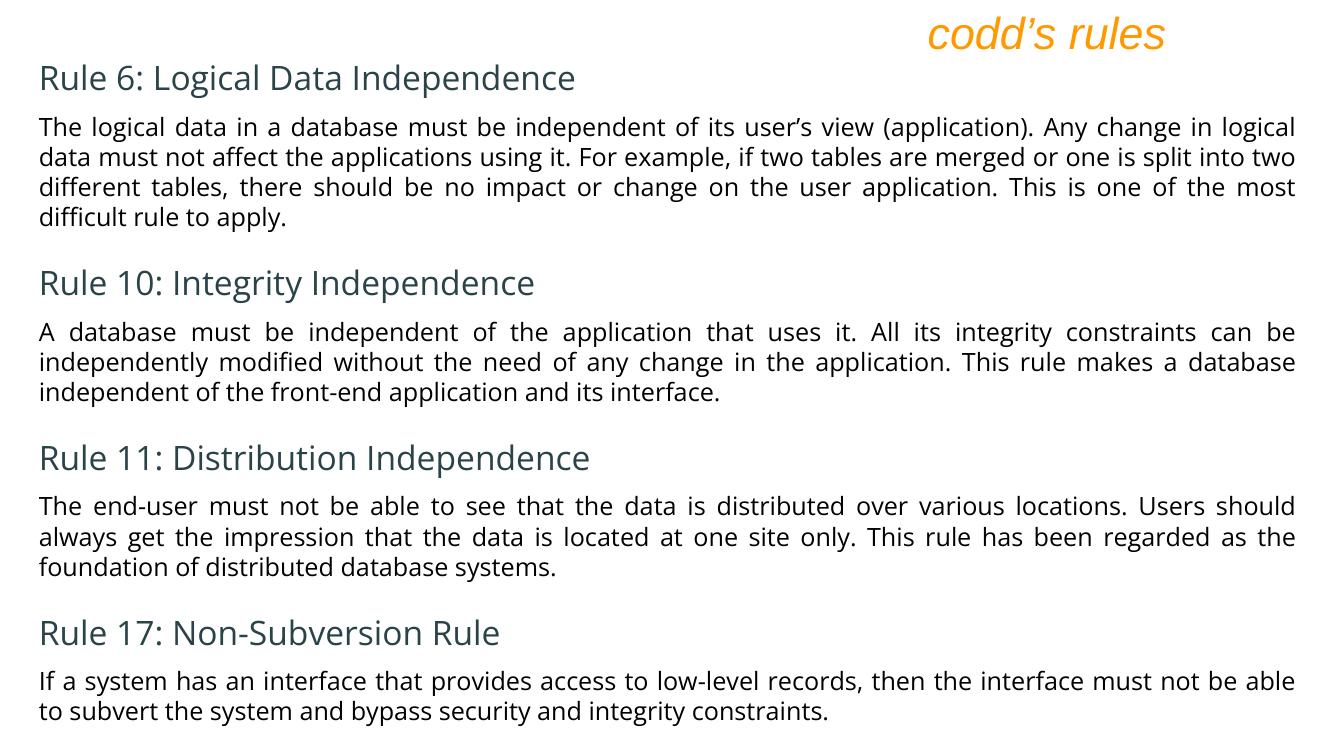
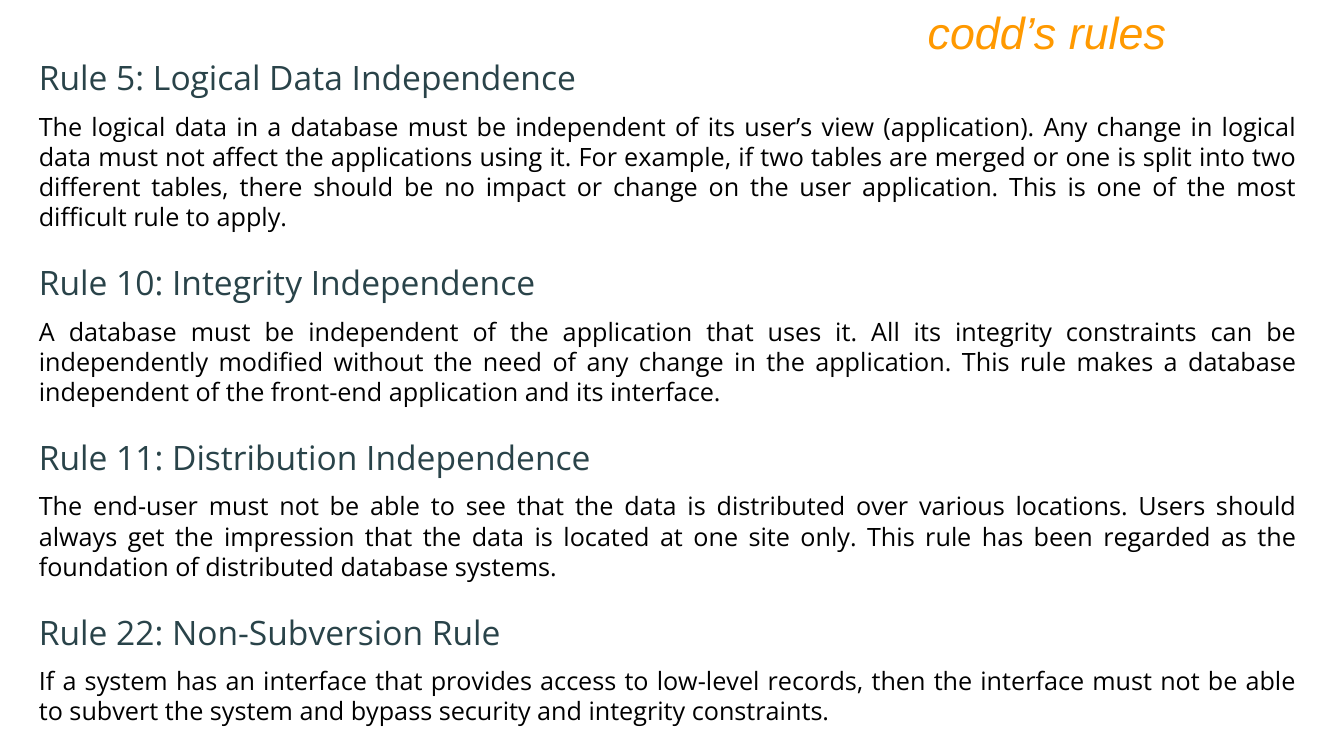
6: 6 -> 5
17: 17 -> 22
